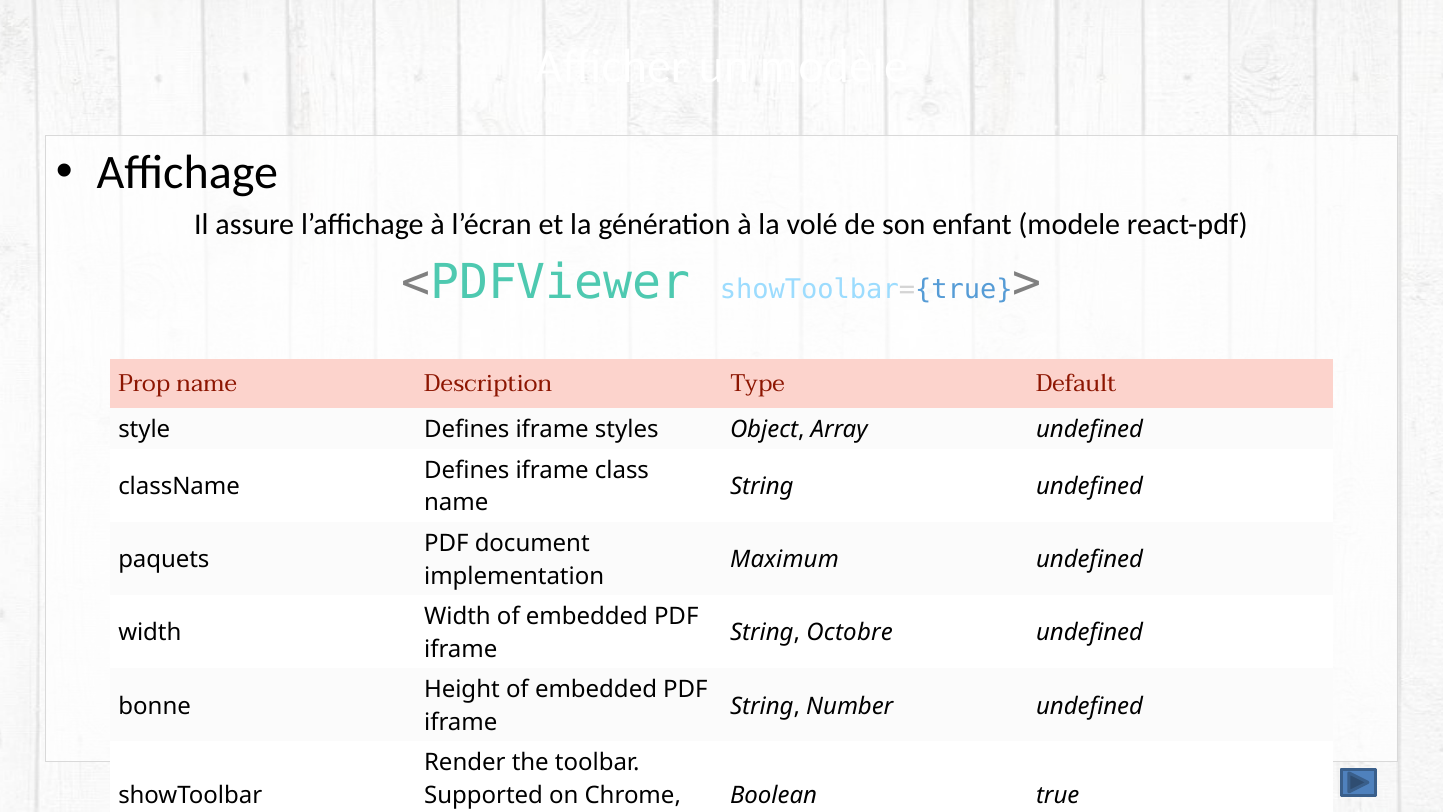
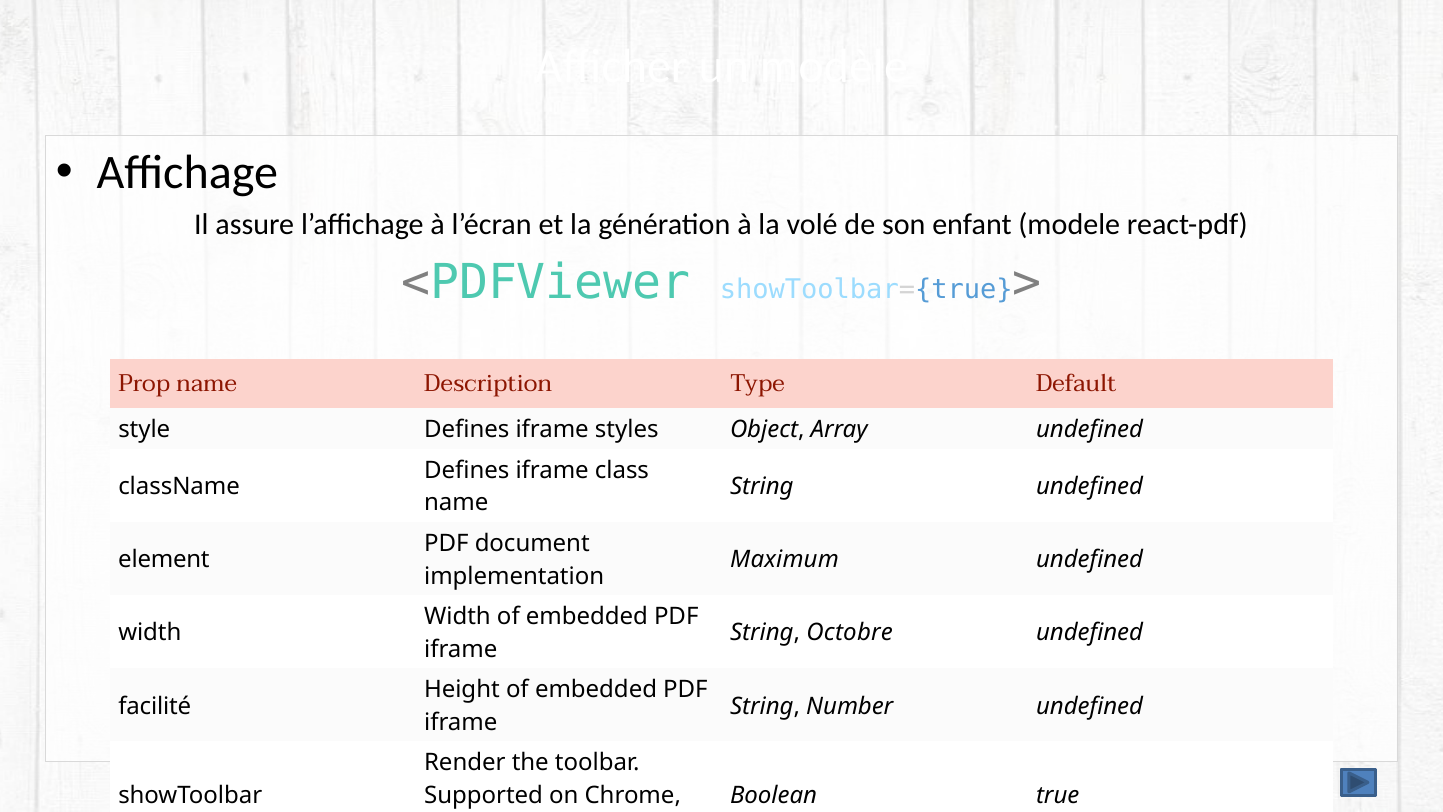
paquets: paquets -> element
bonne: bonne -> facilité
